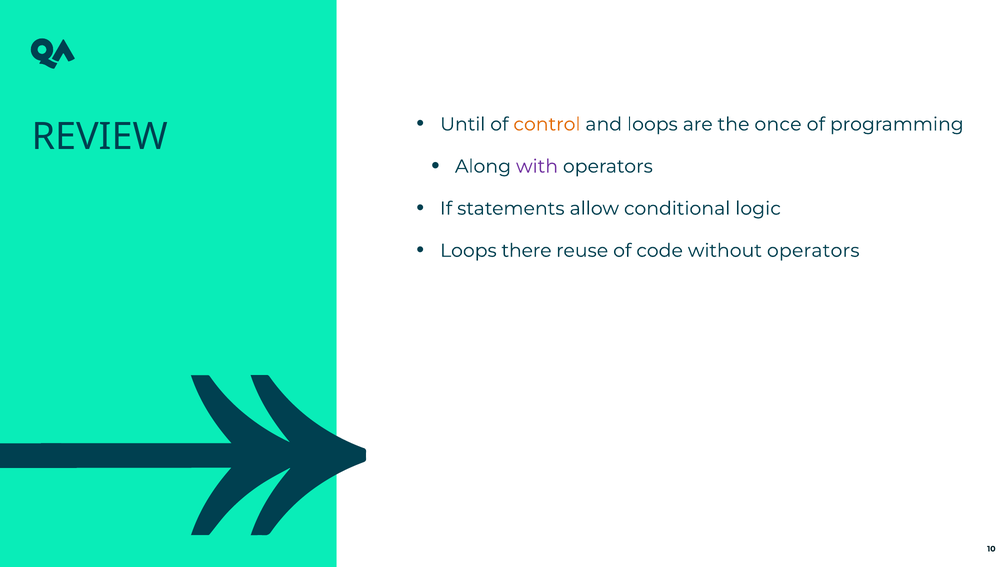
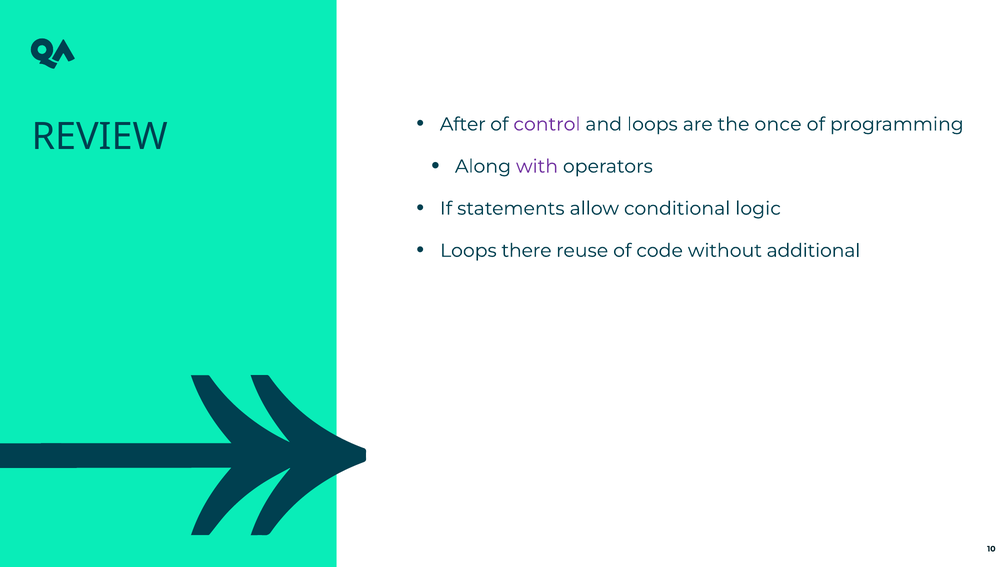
Until: Until -> After
control colour: orange -> purple
without operators: operators -> additional
